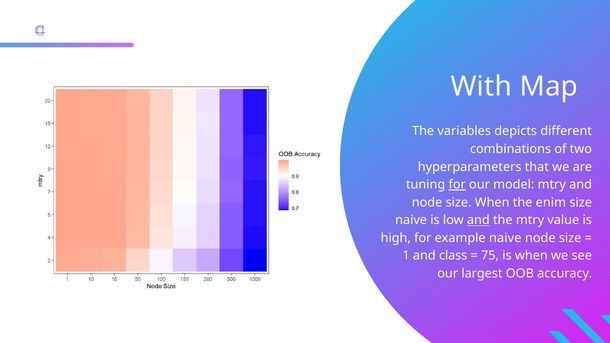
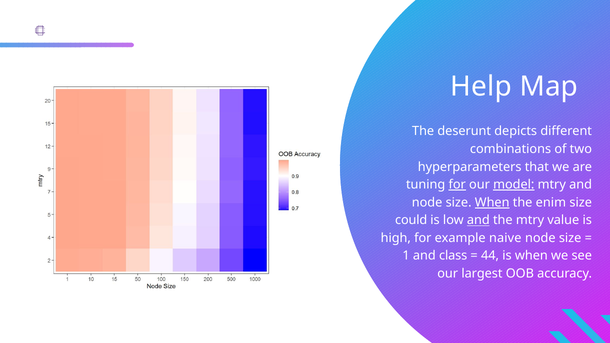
With: With -> Help
variables: variables -> deserunt
model underline: none -> present
When at (492, 203) underline: none -> present
naive at (411, 220): naive -> could
75: 75 -> 44
